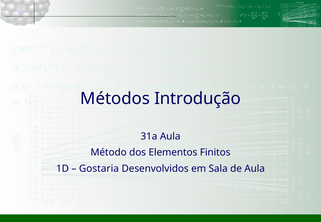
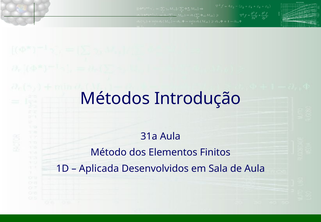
Gostaria: Gostaria -> Aplicada
